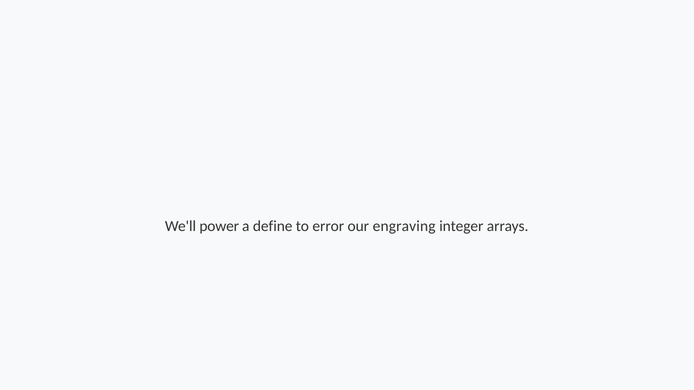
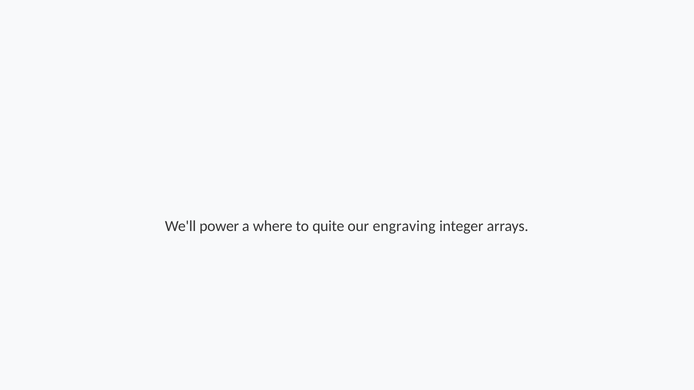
define: define -> where
error: error -> quite
